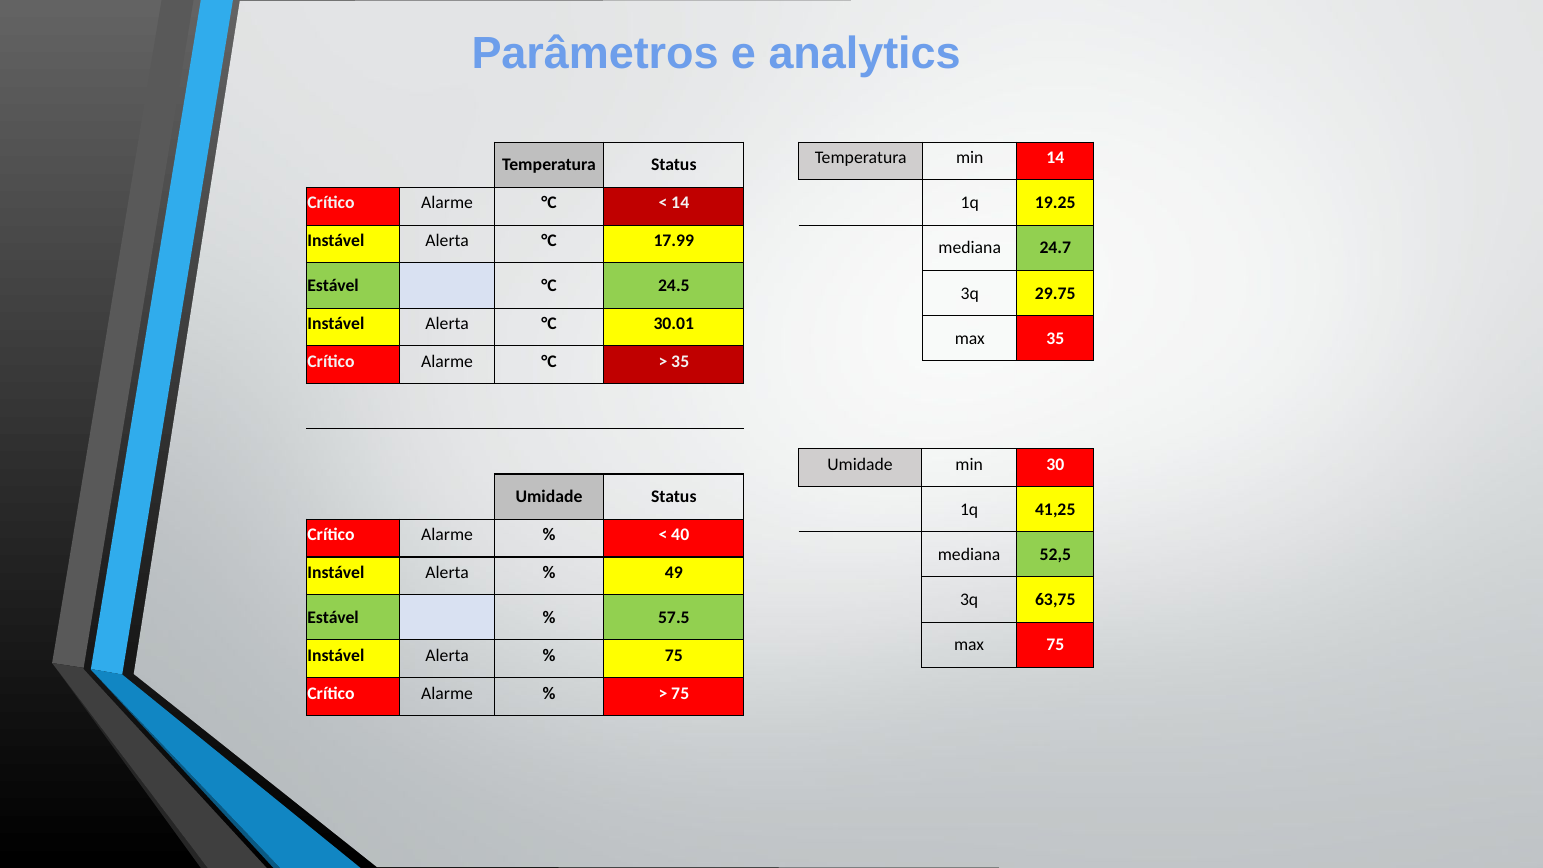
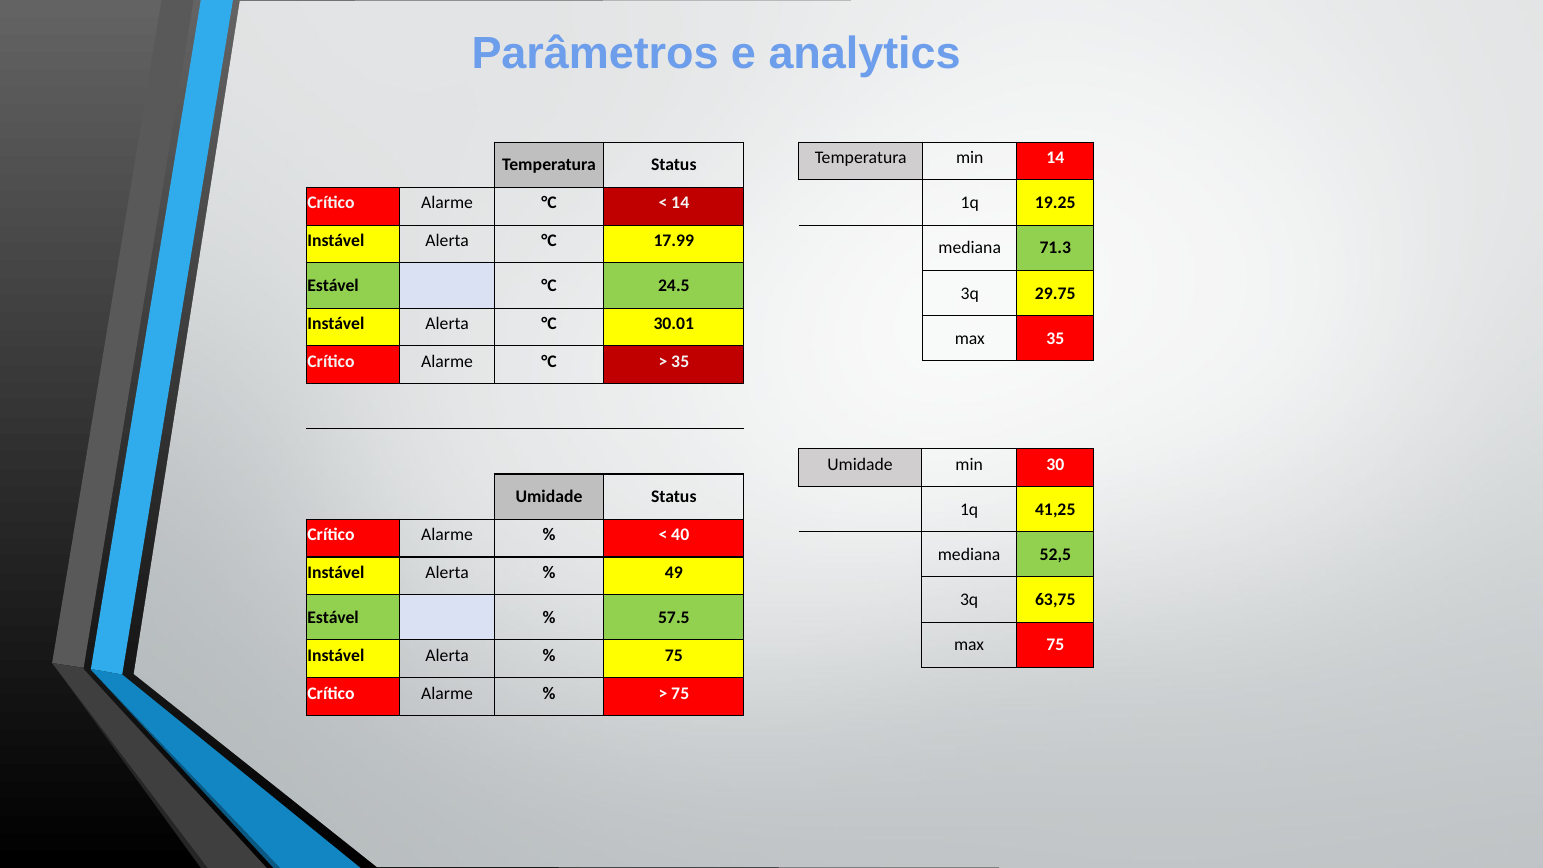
24.7: 24.7 -> 71.3
